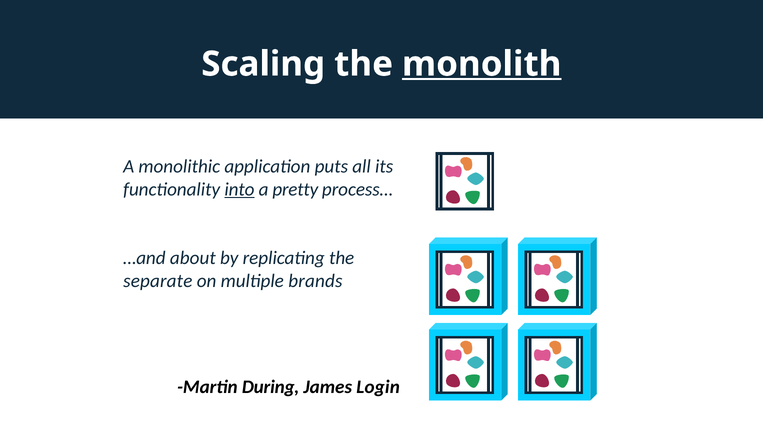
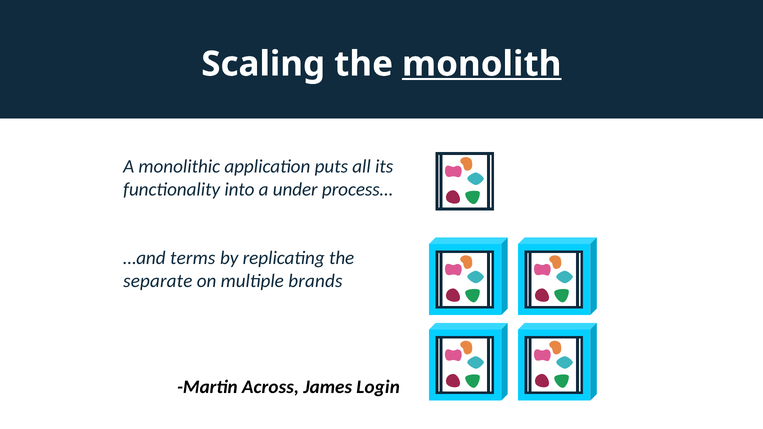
into underline: present -> none
pretty: pretty -> under
about: about -> terms
During: During -> Across
